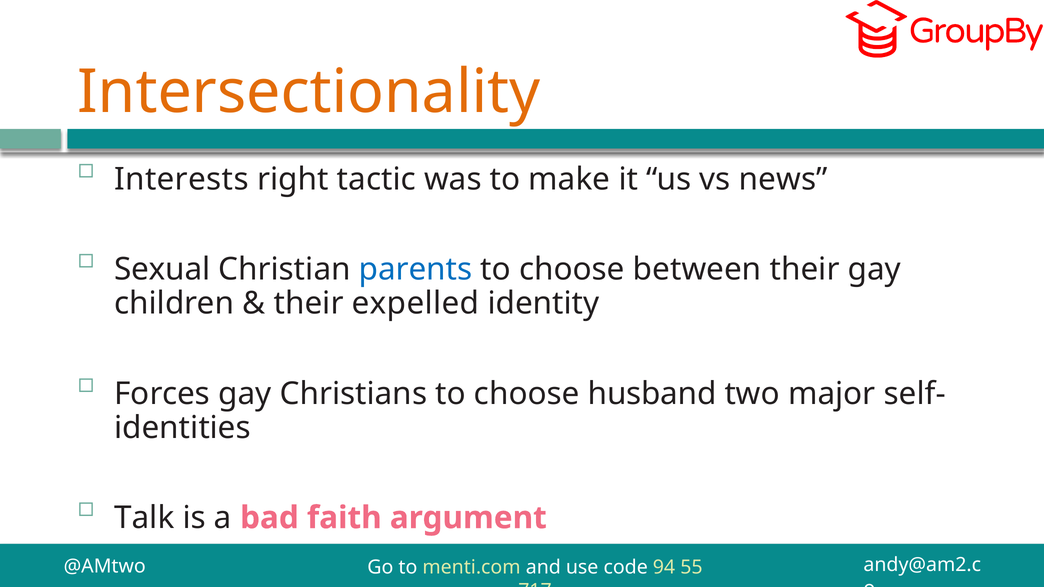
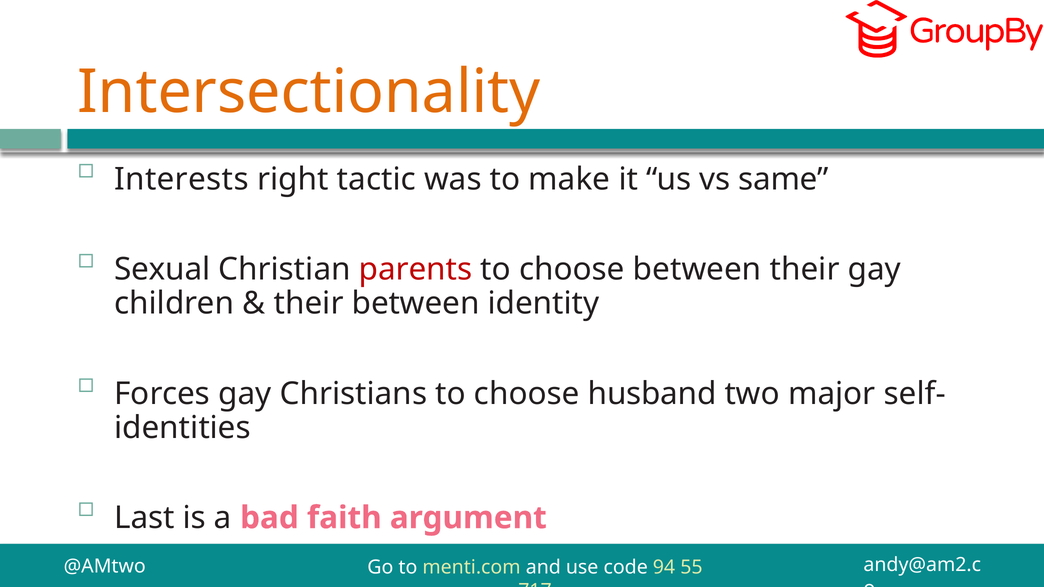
news: news -> same
parents colour: blue -> red
their expelled: expelled -> between
Talk: Talk -> Last
